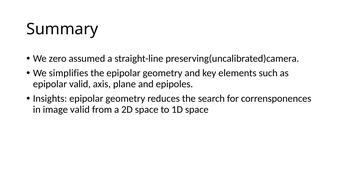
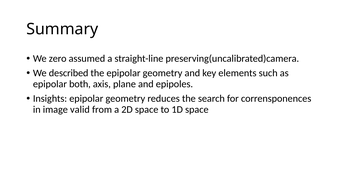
simplifies: simplifies -> described
epipolar valid: valid -> both
